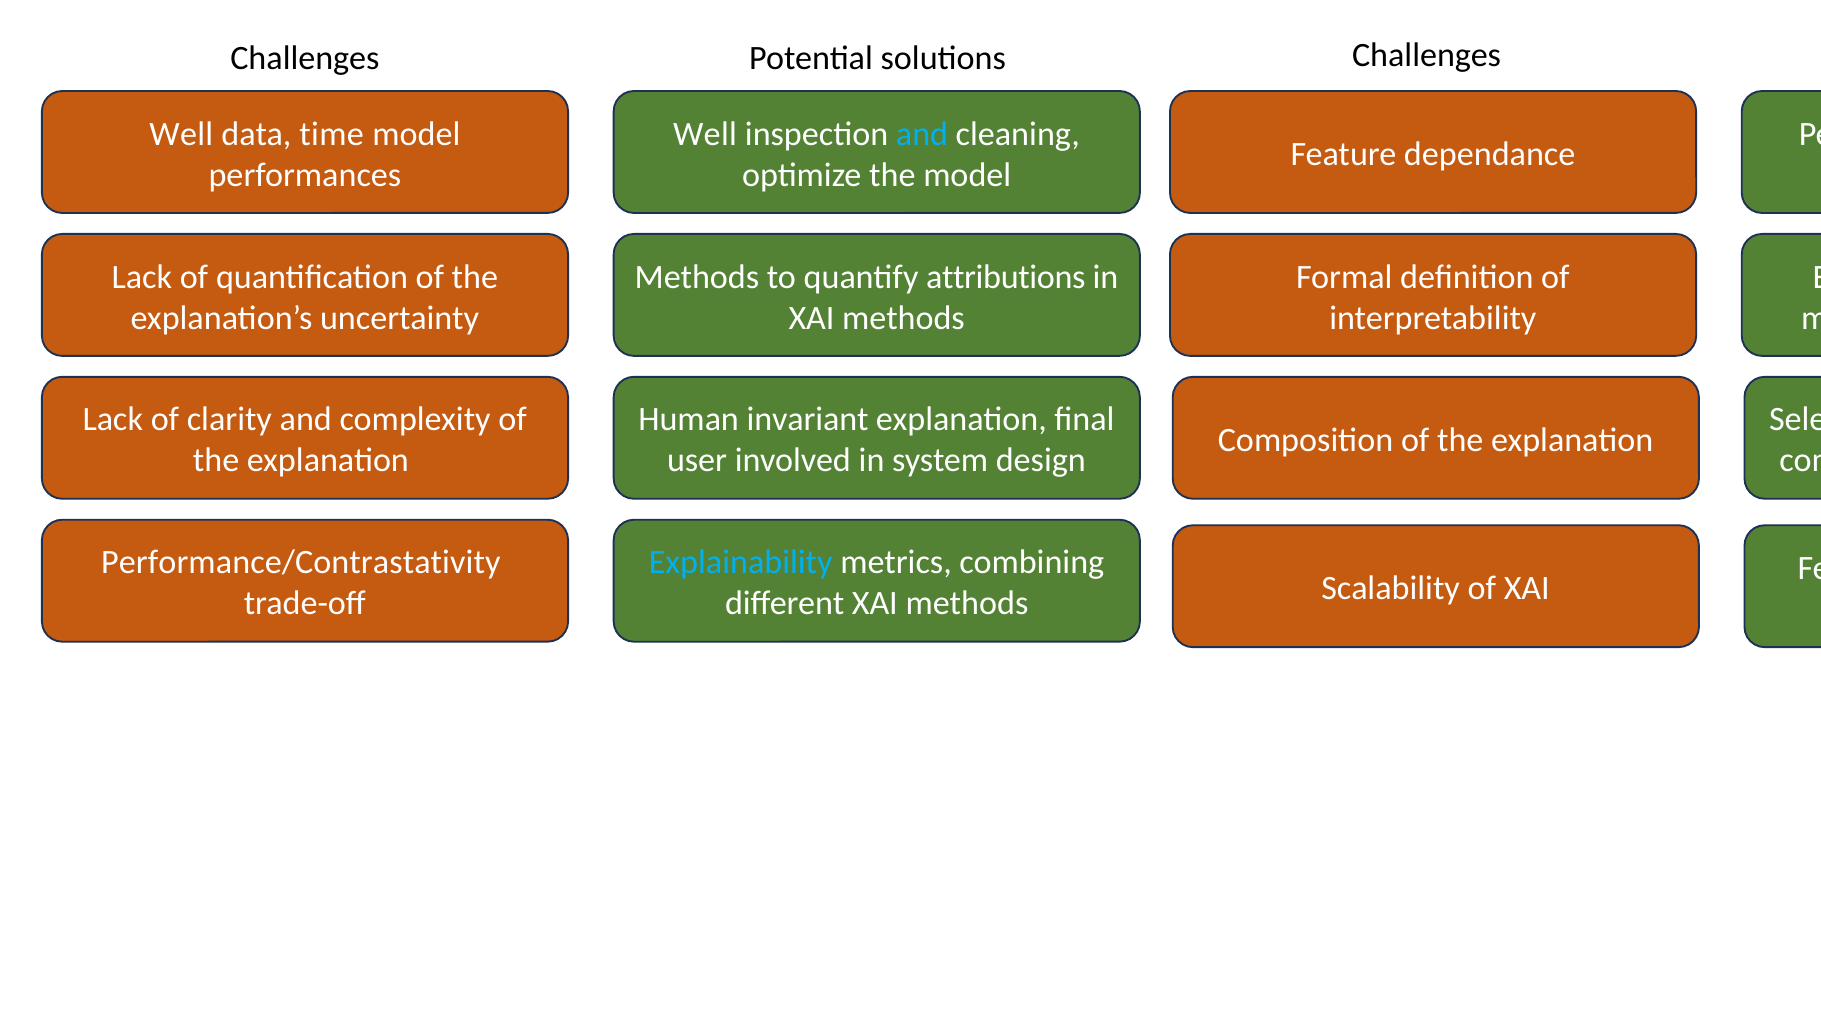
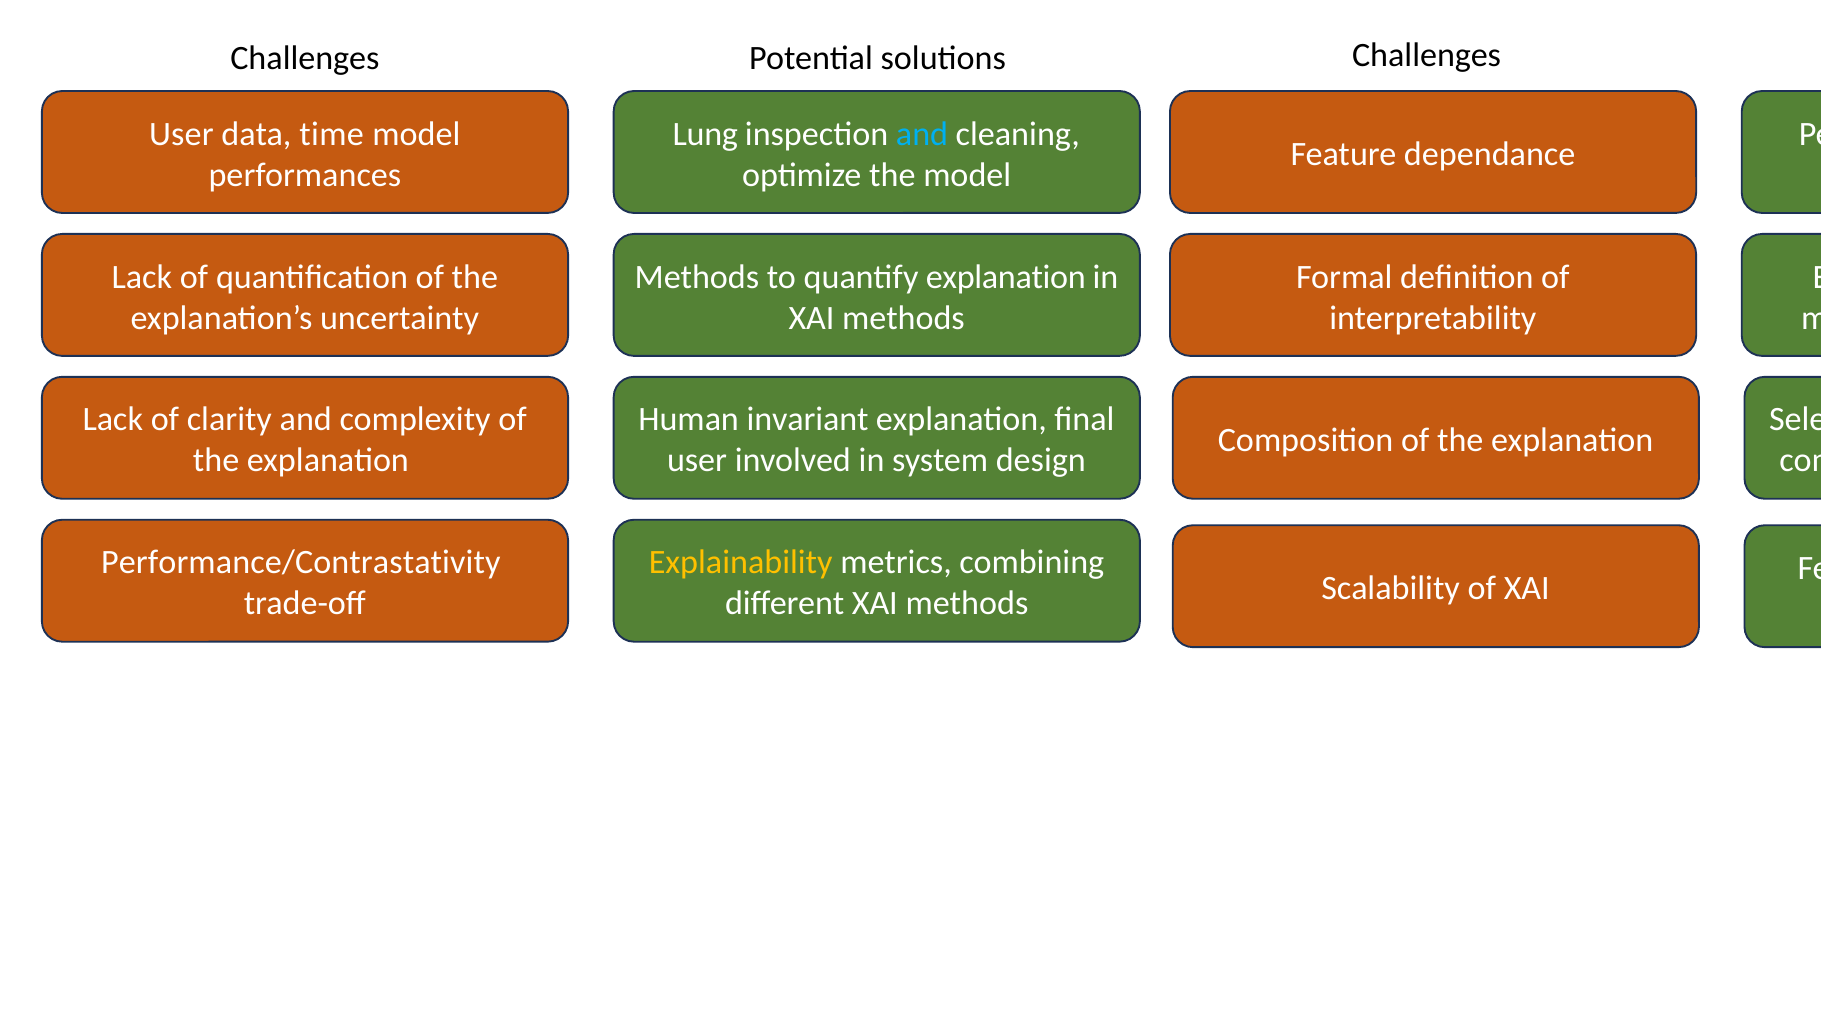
Well at (181, 134): Well -> User
Well at (705, 134): Well -> Lung
quantify attributions: attributions -> explanation
Explainability colour: light blue -> yellow
